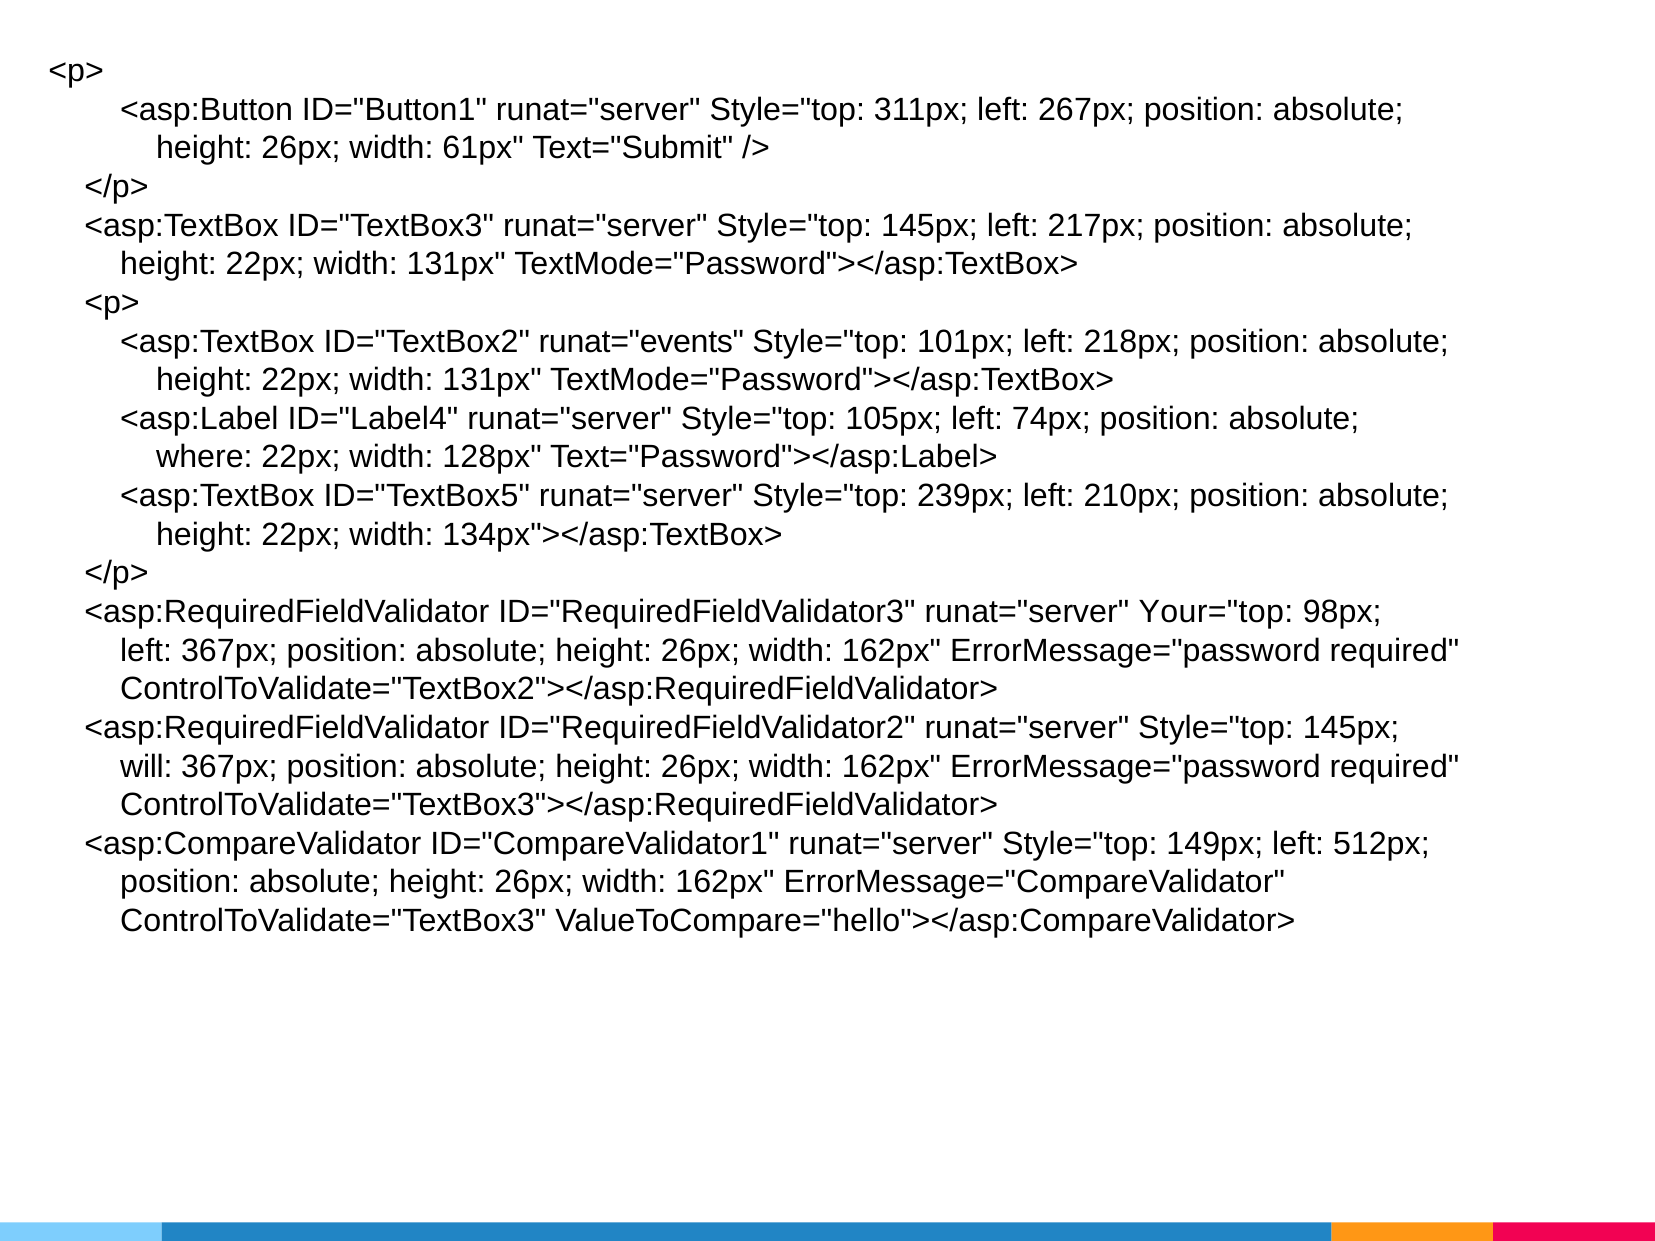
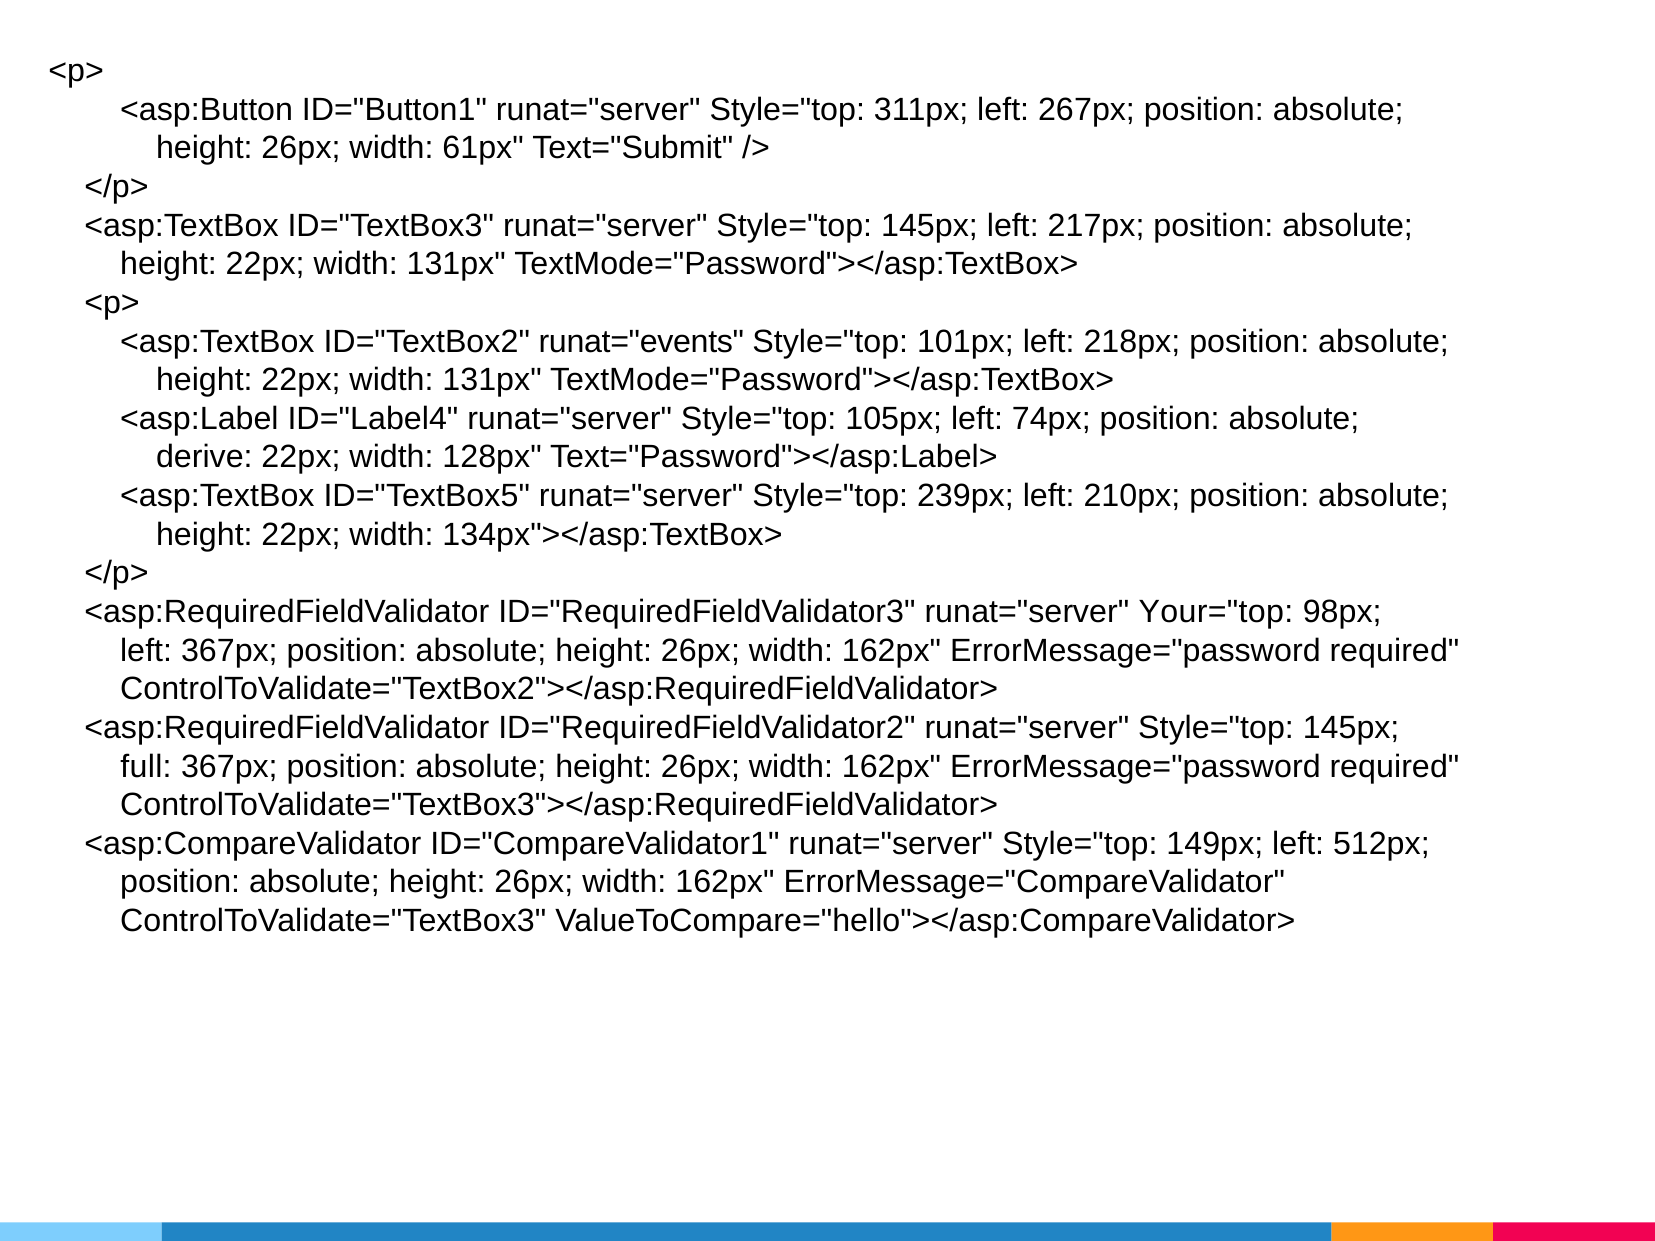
where: where -> derive
will: will -> full
